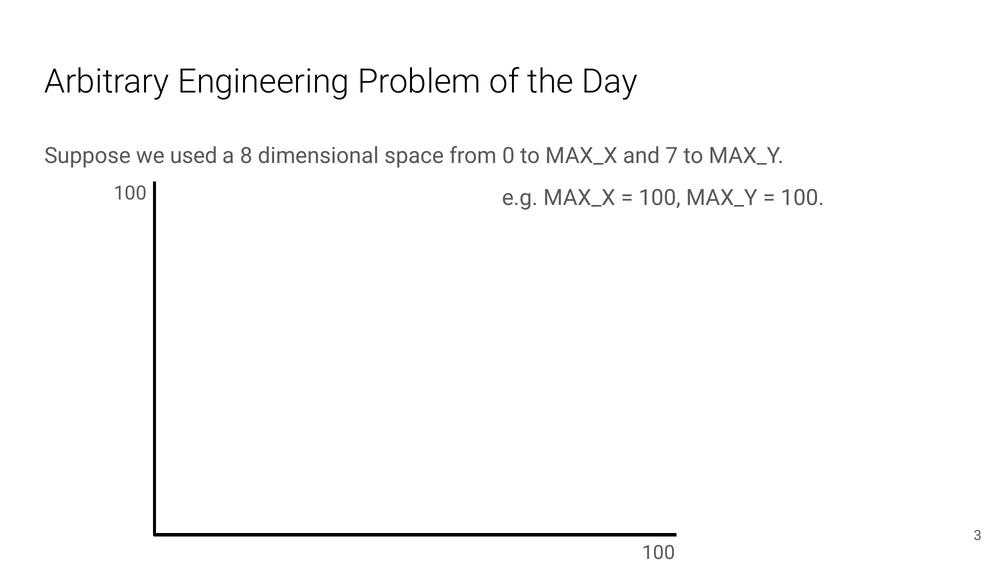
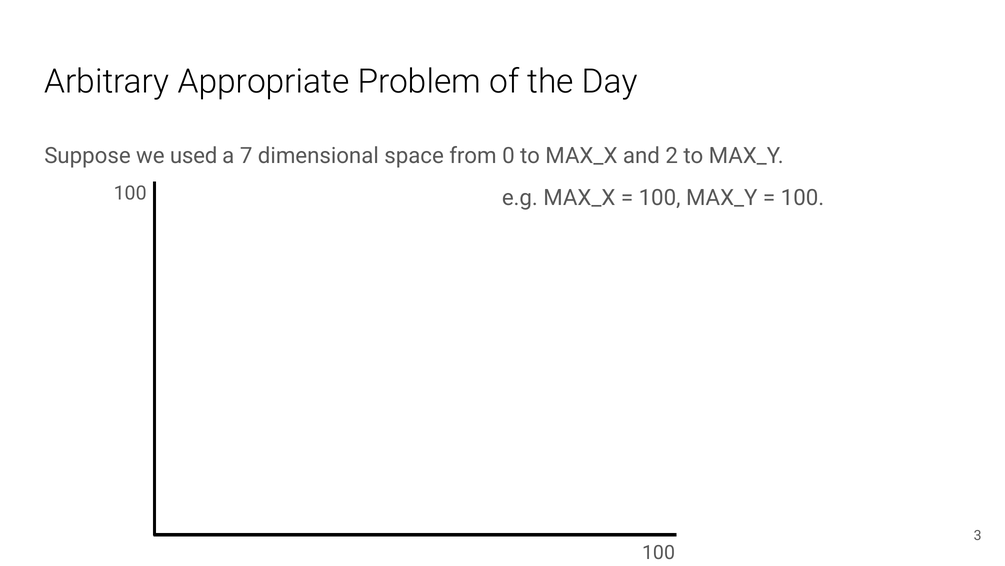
Engineering: Engineering -> Appropriate
8: 8 -> 7
7: 7 -> 2
